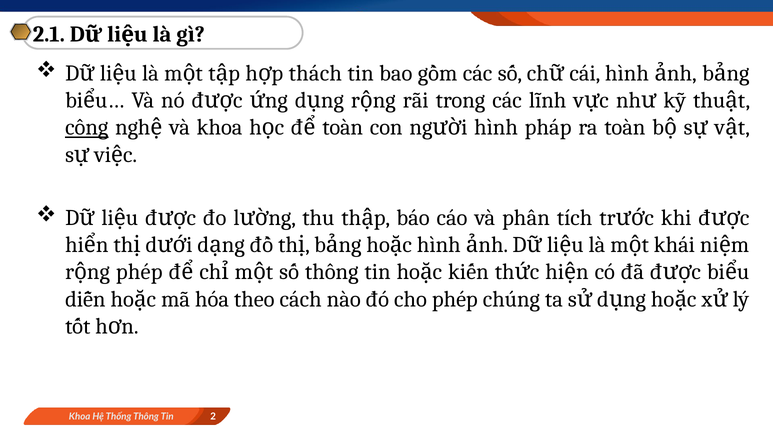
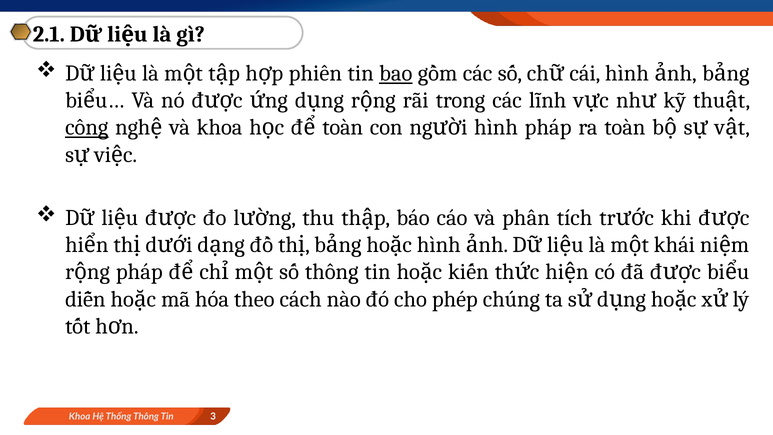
thách: thách -> phiên
bao underline: none -> present
phép at (139, 272): phép -> pháp
2: 2 -> 3
